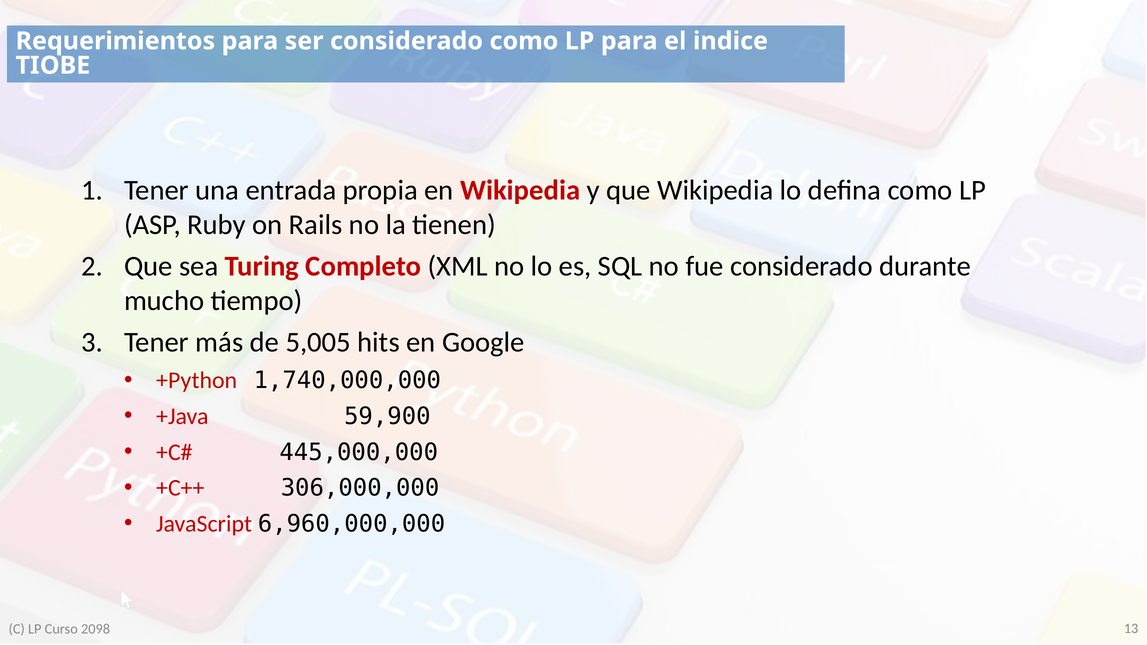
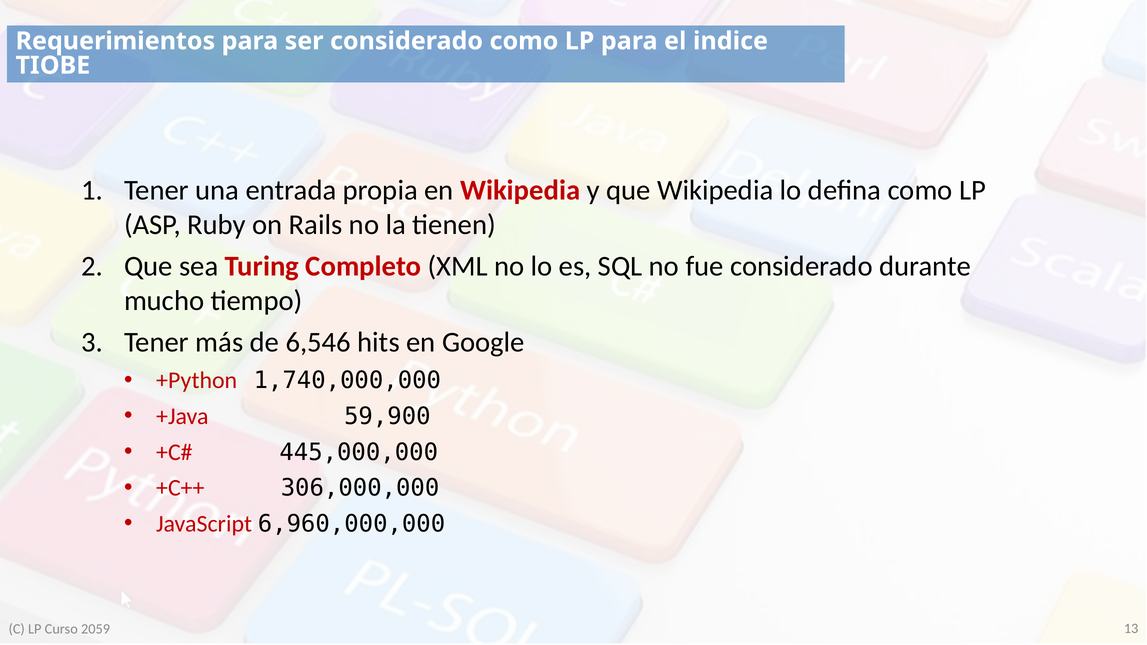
5,005: 5,005 -> 6,546
2098: 2098 -> 2059
